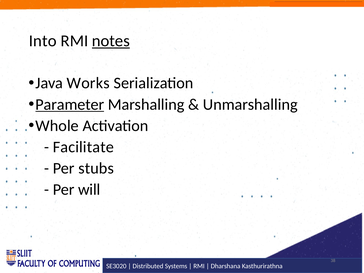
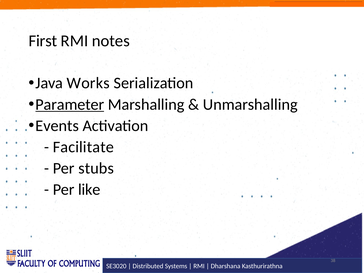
Into: Into -> First
notes underline: present -> none
Whole: Whole -> Events
will: will -> like
